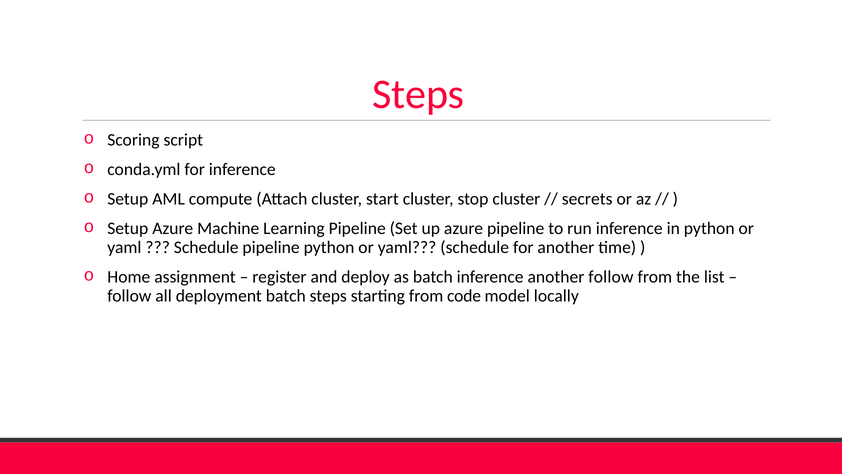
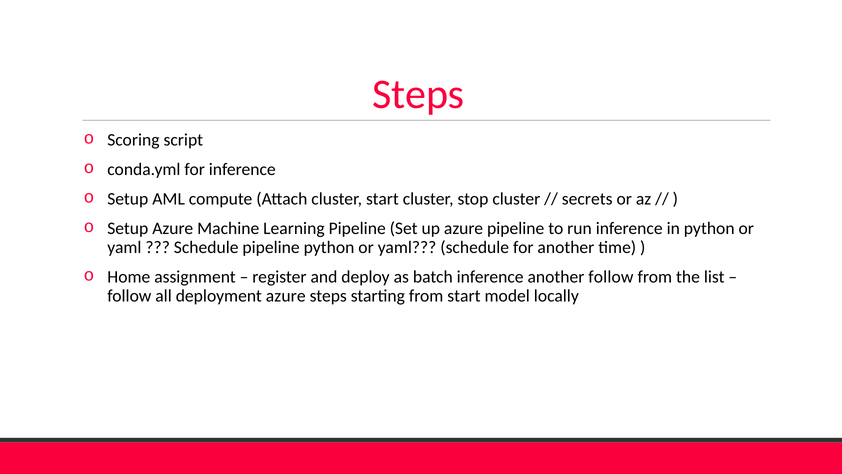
deployment batch: batch -> azure
from code: code -> start
